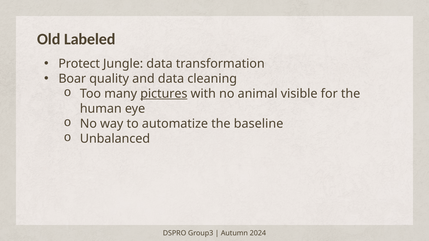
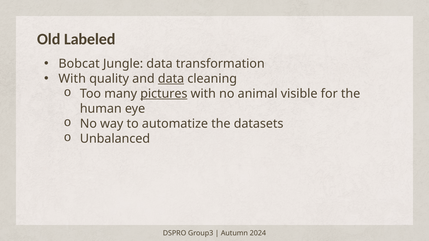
Protect: Protect -> Bobcat
Boar at (72, 79): Boar -> With
data at (171, 79) underline: none -> present
baseline: baseline -> datasets
